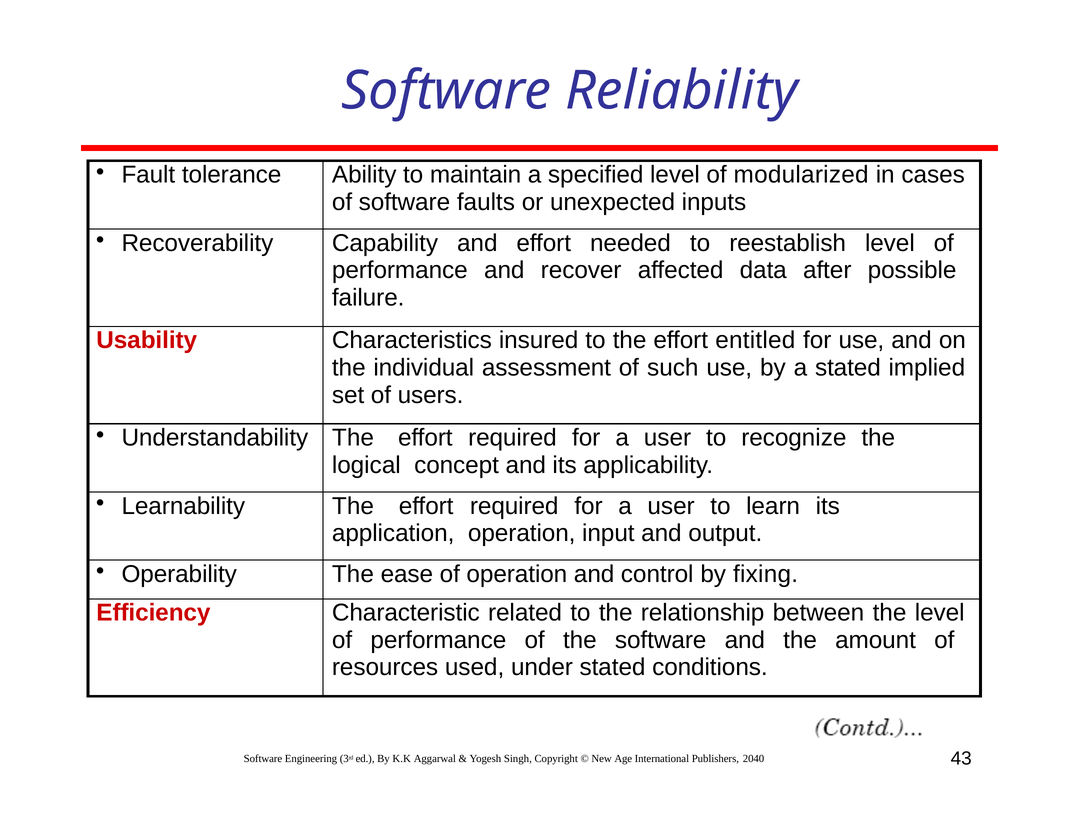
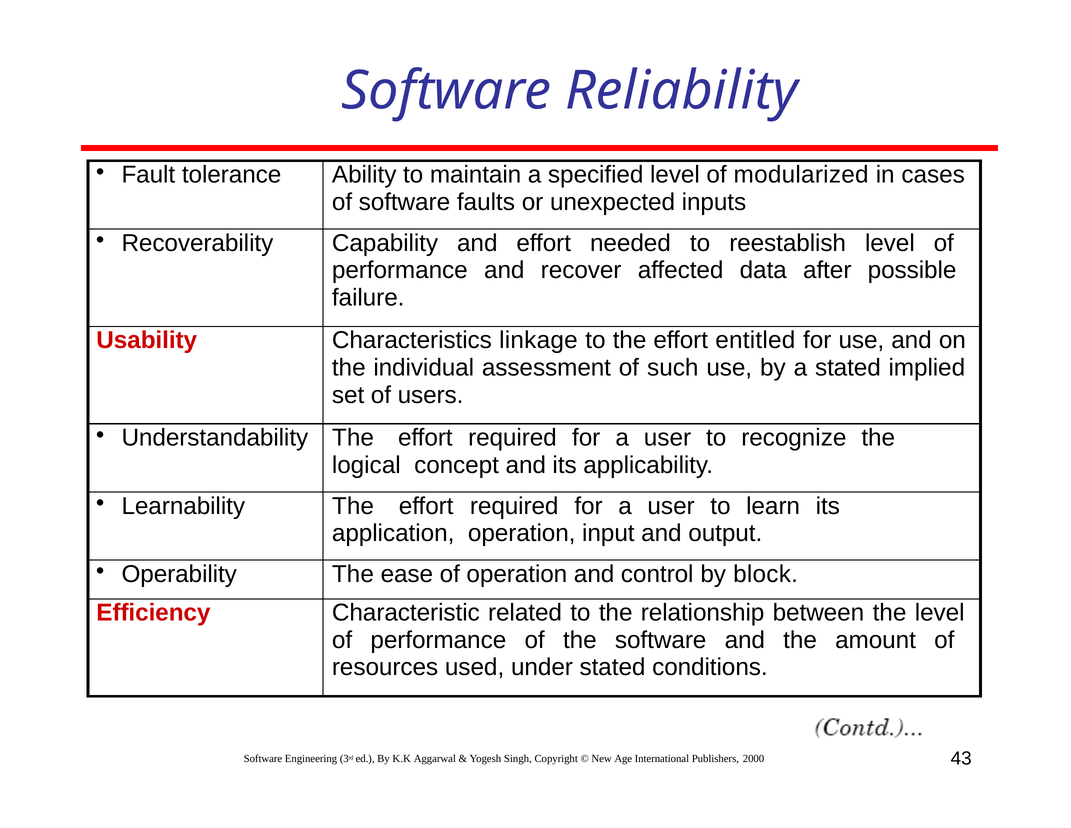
insured: insured -> linkage
fixing: fixing -> block
2040: 2040 -> 2000
